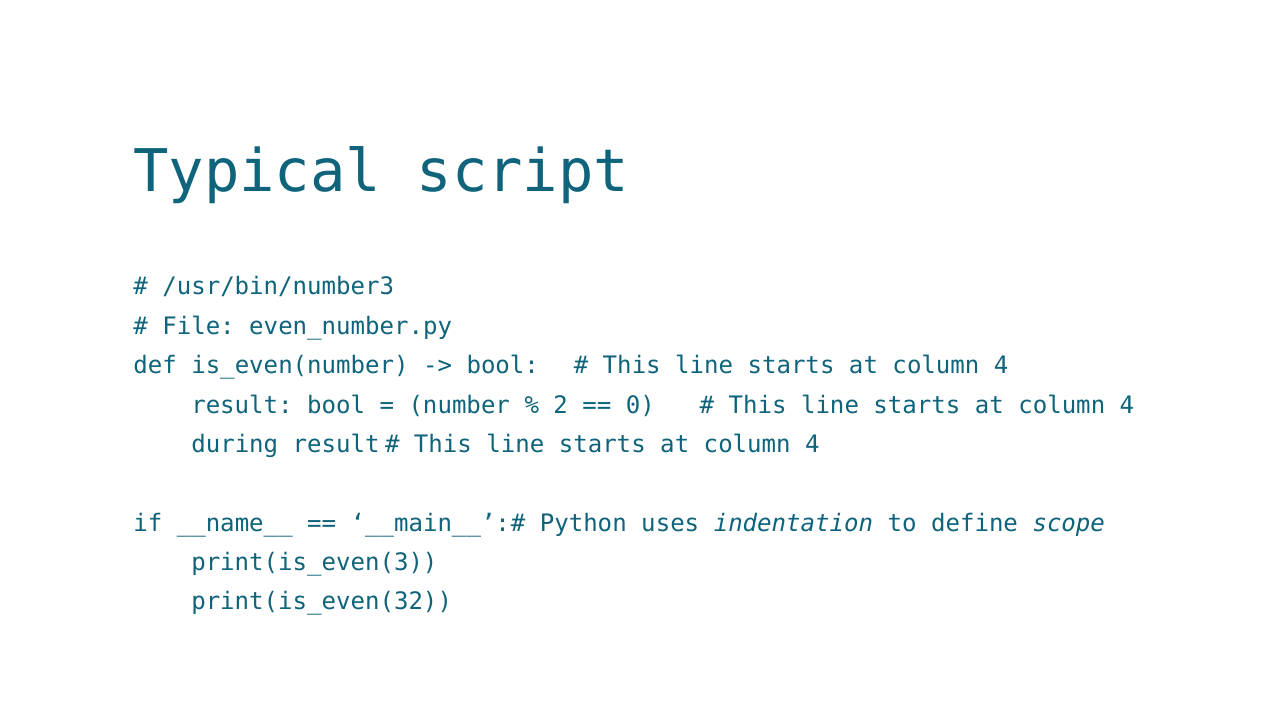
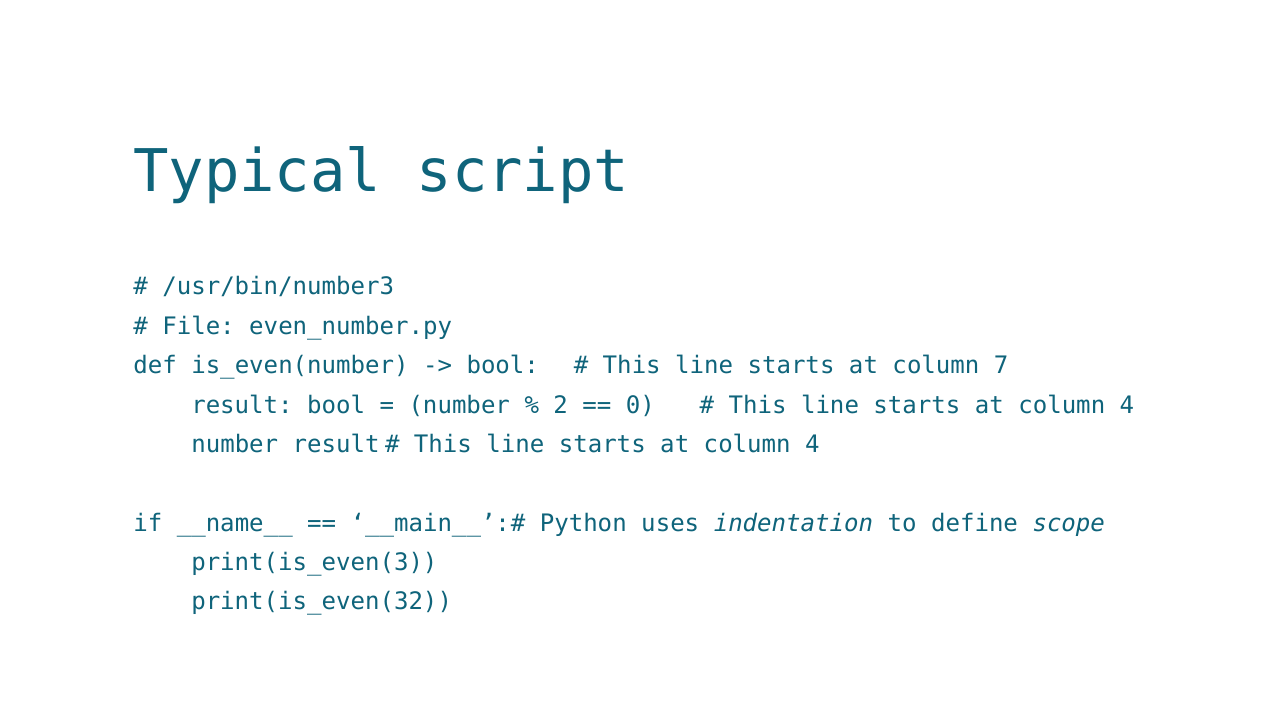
4 at (1001, 366): 4 -> 7
during at (235, 445): during -> number
